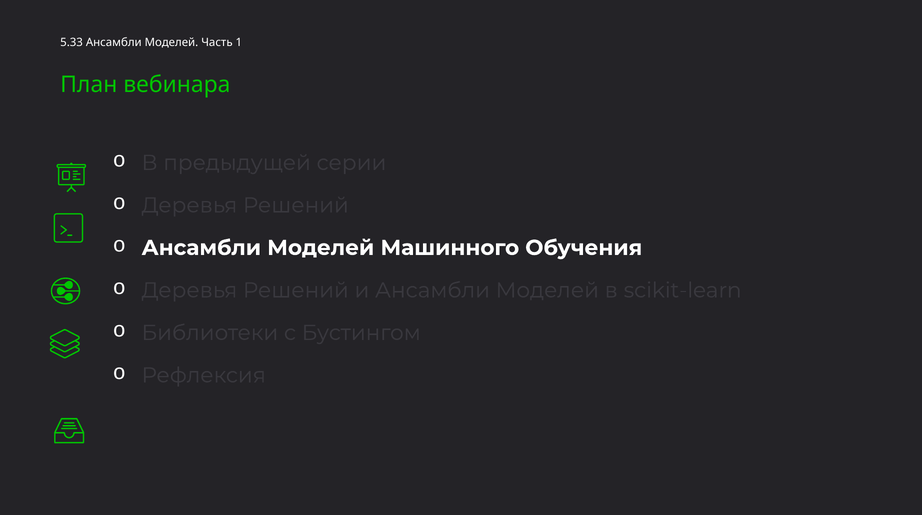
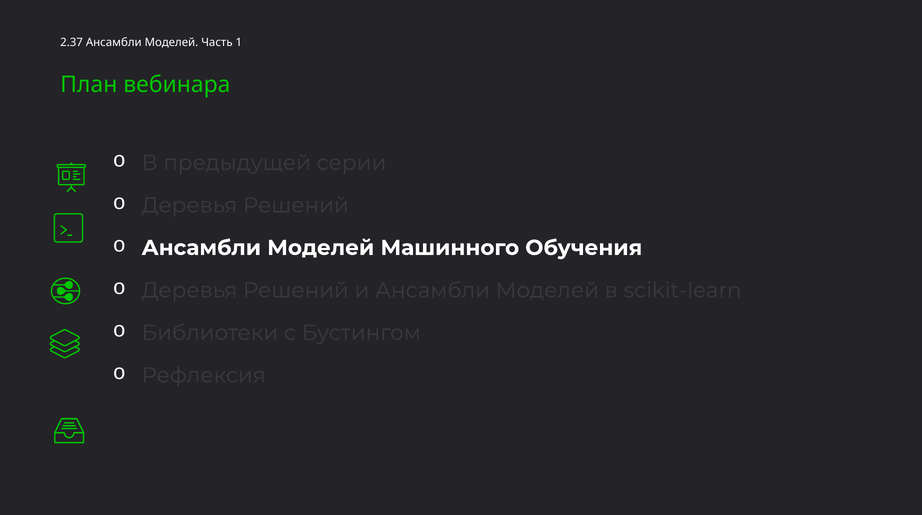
5.33: 5.33 -> 2.37
